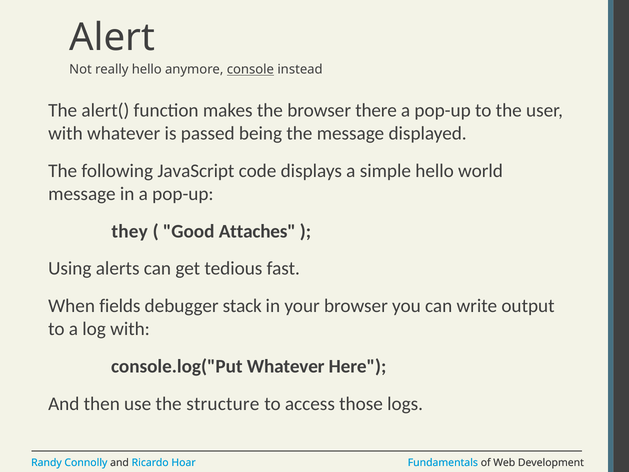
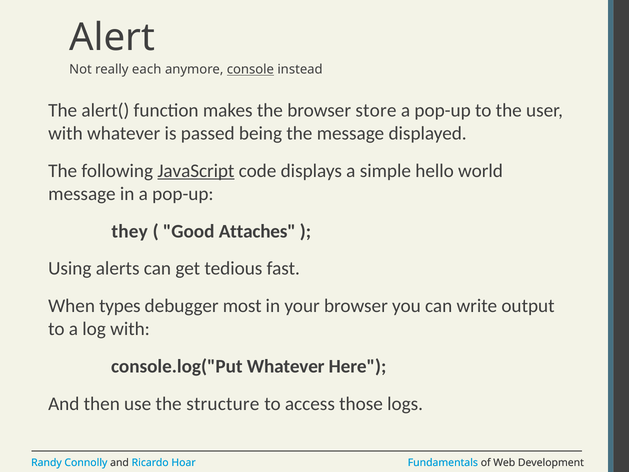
really hello: hello -> each
there: there -> store
JavaScript underline: none -> present
fields: fields -> types
stack: stack -> most
